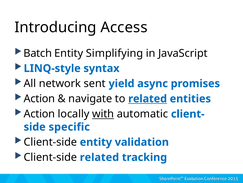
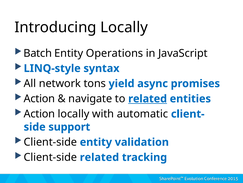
Introducing Access: Access -> Locally
Simplifying: Simplifying -> Operations
sent: sent -> tons
with underline: present -> none
specific: specific -> support
